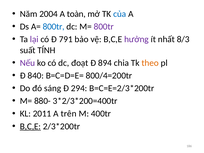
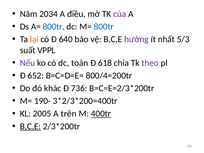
2004: 2004 -> 2034
toàn: toàn -> điều
của colour: blue -> purple
800tr at (104, 27) colour: purple -> blue
lại colour: purple -> orange
791: 791 -> 640
8/3: 8/3 -> 5/3
TÍNH: TÍNH -> VPPL
đoạt: đoạt -> toàn
894: 894 -> 618
theo colour: orange -> purple
840: 840 -> 652
sáng: sáng -> khác
294: 294 -> 736
880-: 880- -> 190-
2011: 2011 -> 2005
400tr underline: none -> present
